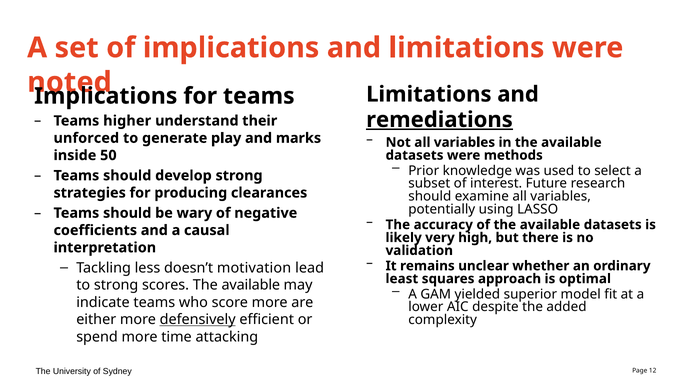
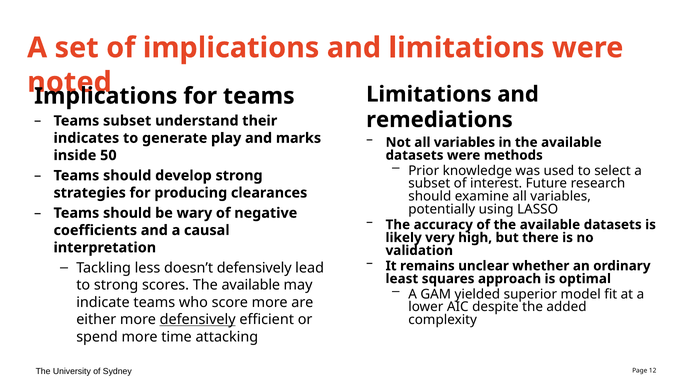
remediations underline: present -> none
Teams higher: higher -> subset
unforced: unforced -> indicates
doesn’t motivation: motivation -> defensively
